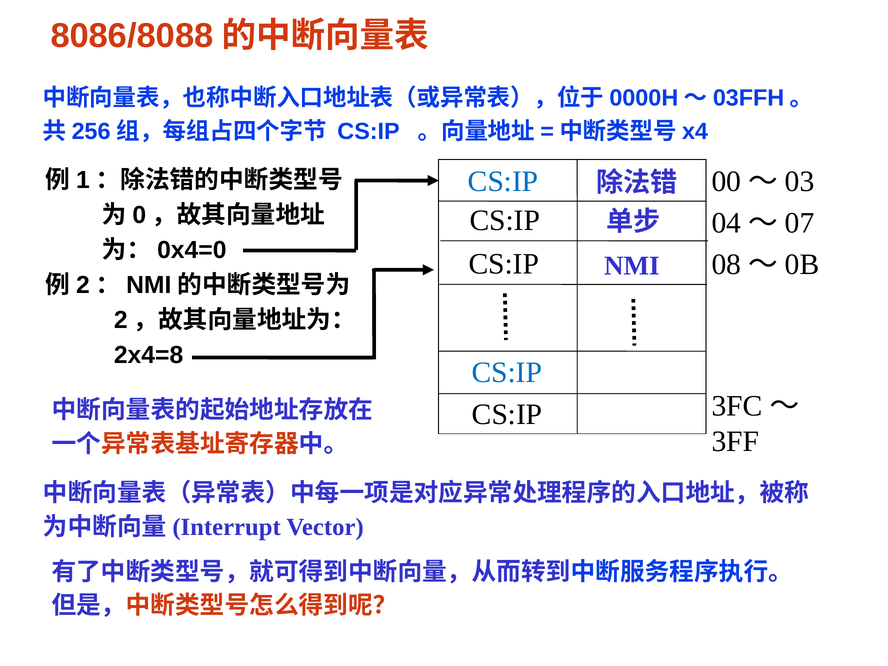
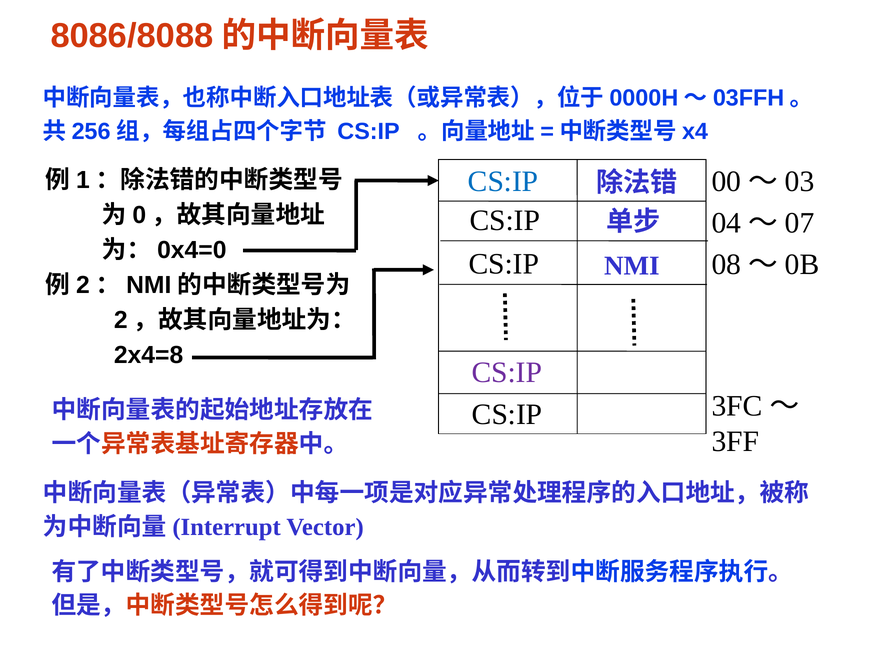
CS:IP at (507, 372) colour: blue -> purple
